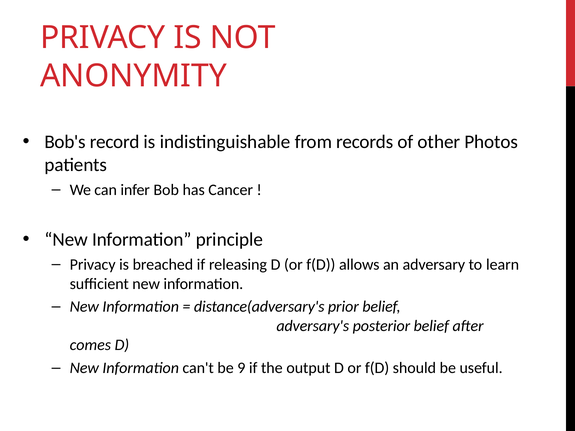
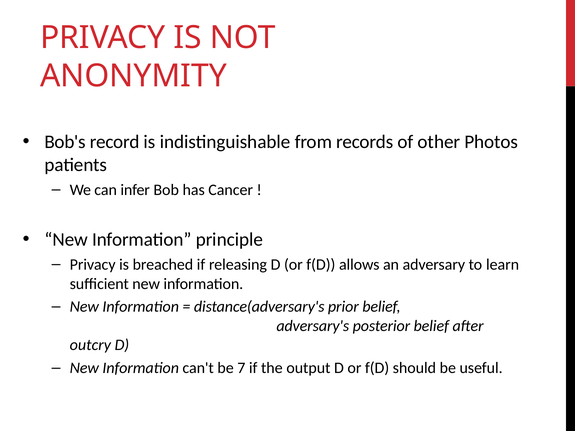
comes: comes -> outcry
9: 9 -> 7
